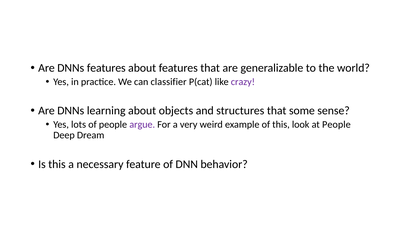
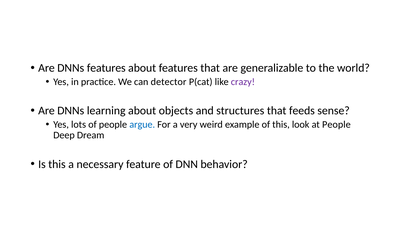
classifier: classifier -> detector
some: some -> feeds
argue colour: purple -> blue
